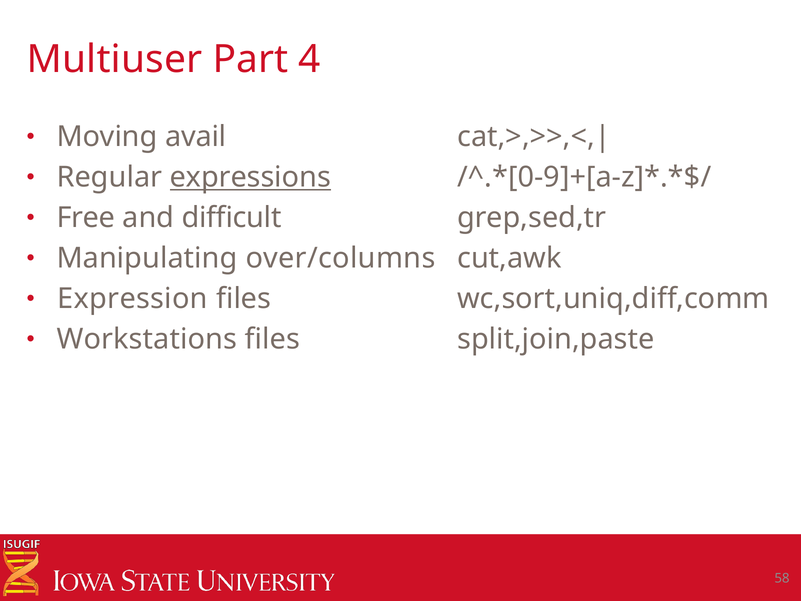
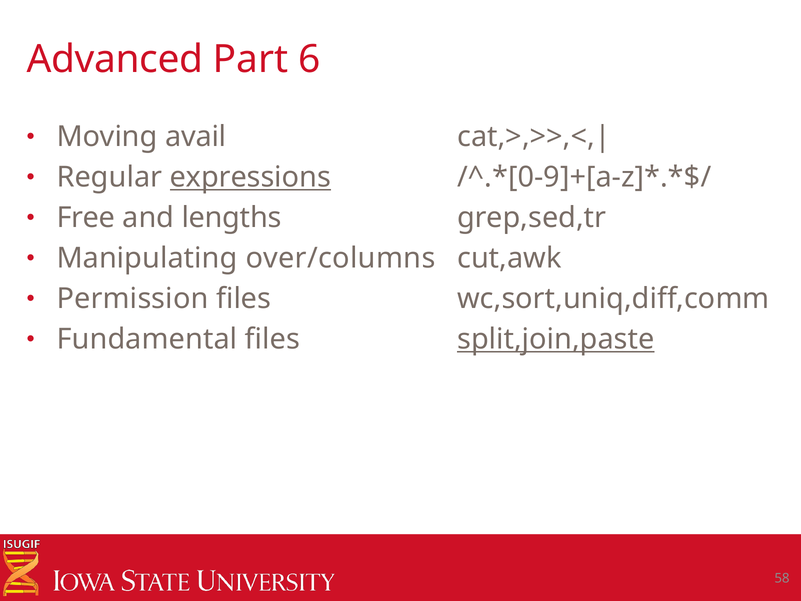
Multiuser: Multiuser -> Advanced
4: 4 -> 6
difficult: difficult -> lengths
Expression: Expression -> Permission
Workstations: Workstations -> Fundamental
split,join,paste underline: none -> present
